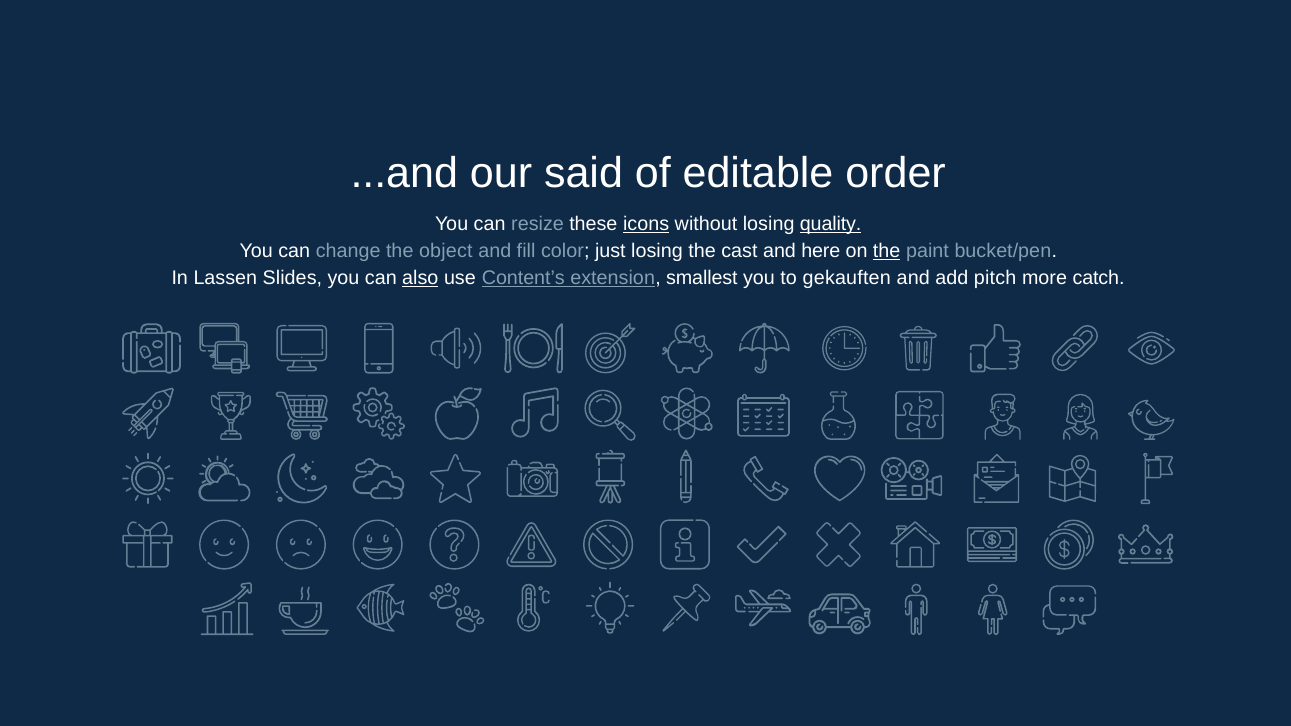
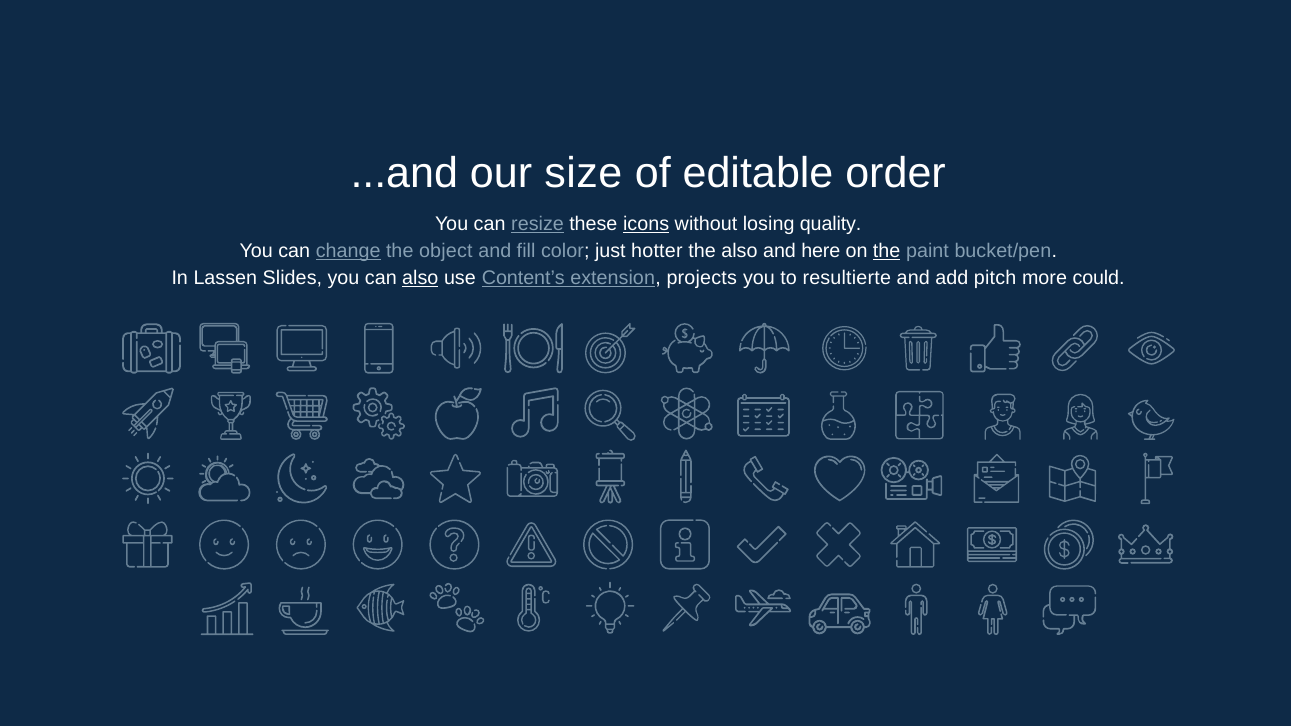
said: said -> size
resize underline: none -> present
quality underline: present -> none
change underline: none -> present
just losing: losing -> hotter
the cast: cast -> also
smallest: smallest -> projects
gekauften: gekauften -> resultierte
catch: catch -> could
